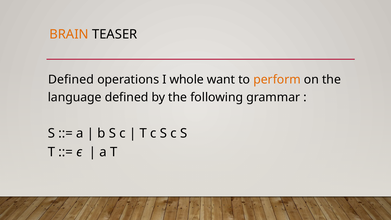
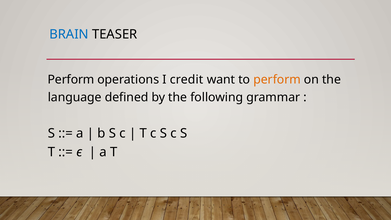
BRAIN colour: orange -> blue
Defined at (71, 80): Defined -> Perform
whole: whole -> credit
